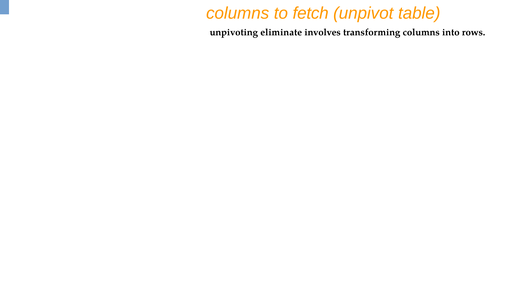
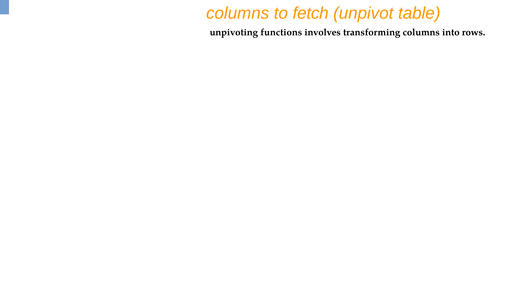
eliminate: eliminate -> functions
